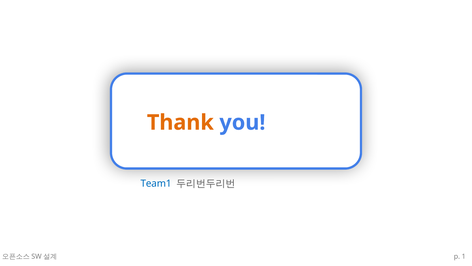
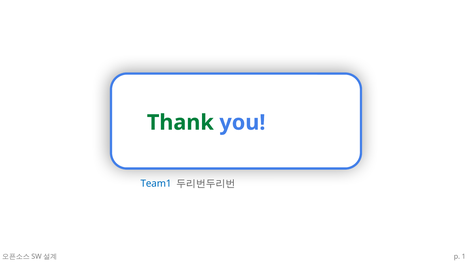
Thank colour: orange -> green
